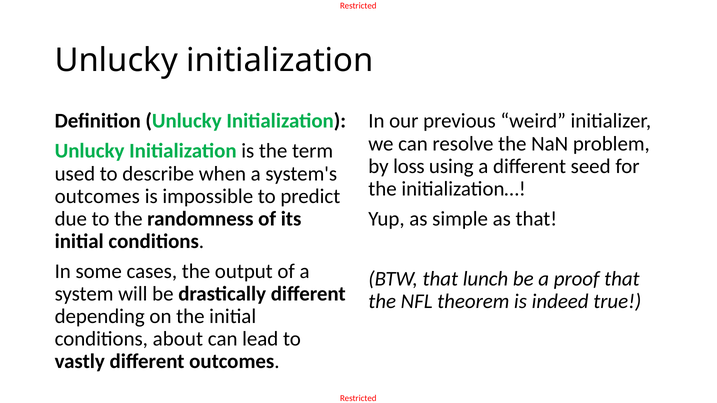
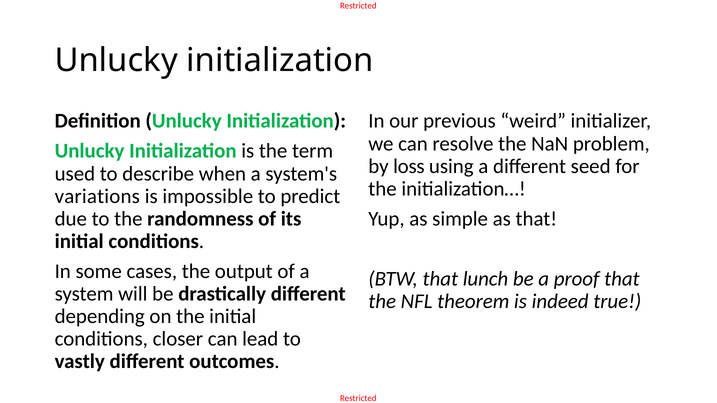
outcomes at (97, 196): outcomes -> variations
about: about -> closer
